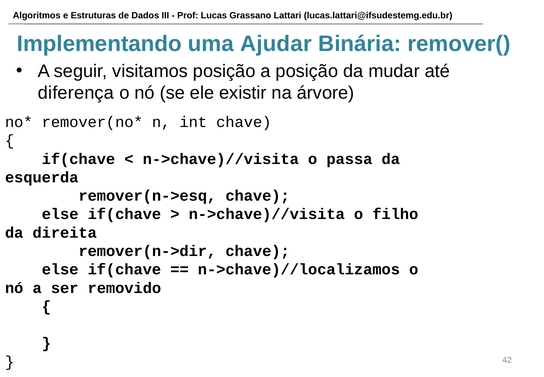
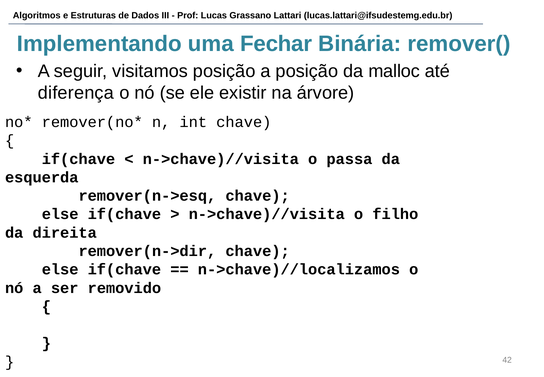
Ajudar: Ajudar -> Fechar
mudar: mudar -> malloc
